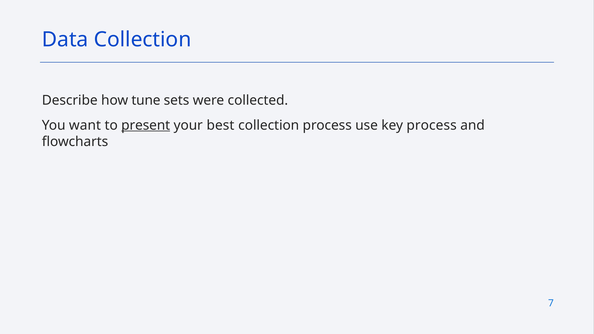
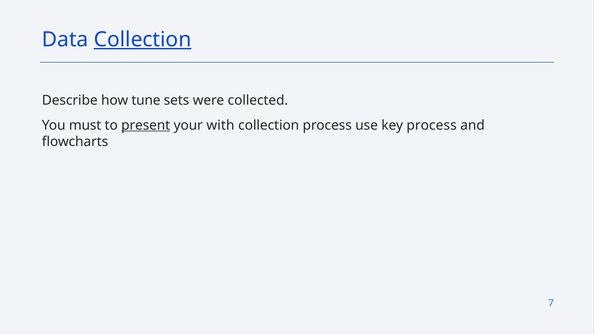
Collection at (143, 40) underline: none -> present
want: want -> must
best: best -> with
